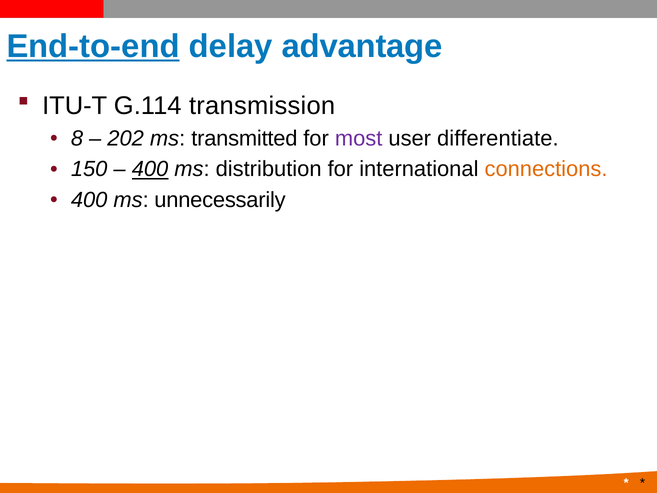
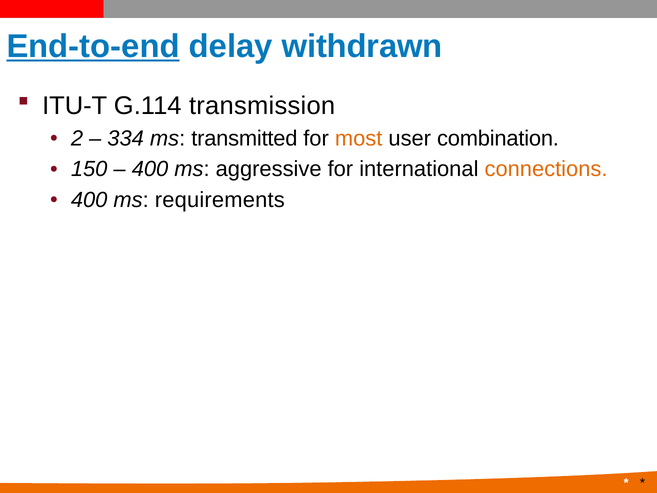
advantage: advantage -> withdrawn
8: 8 -> 2
202: 202 -> 334
most colour: purple -> orange
differentiate: differentiate -> combination
400 at (150, 169) underline: present -> none
distribution: distribution -> aggressive
unnecessarily: unnecessarily -> requirements
